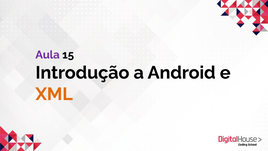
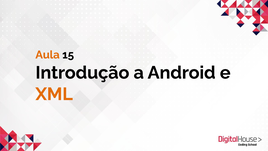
Aula colour: purple -> orange
